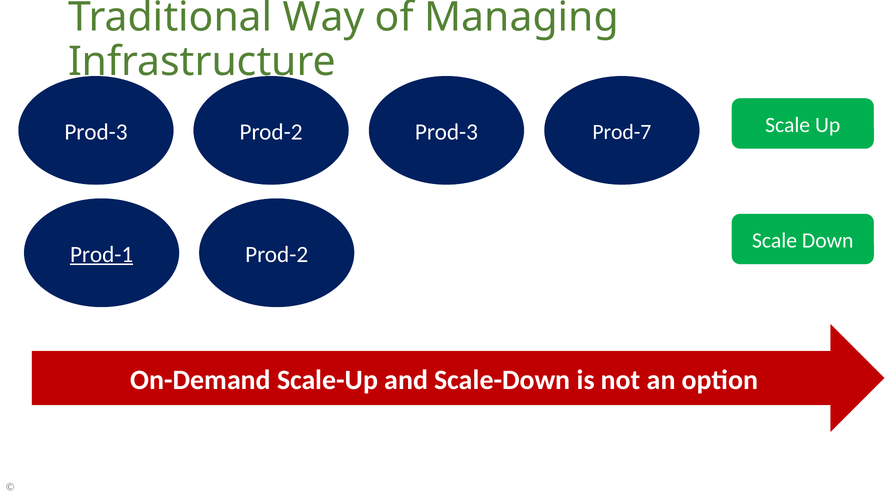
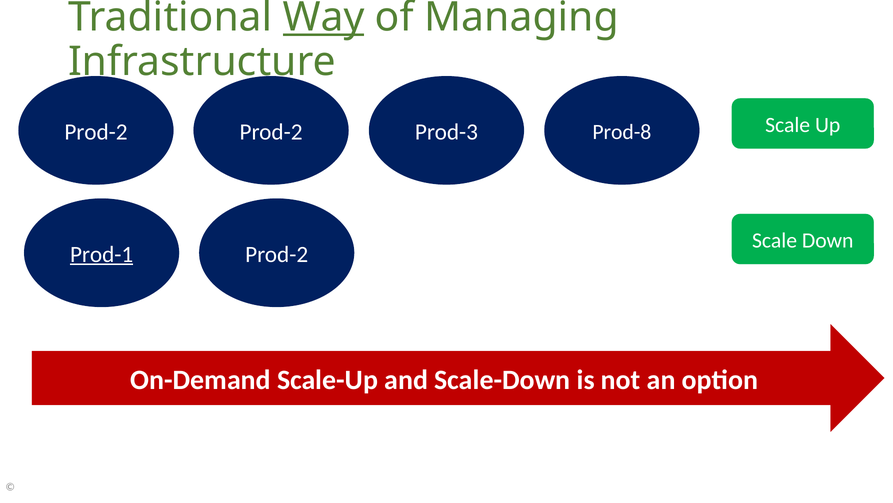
Way underline: none -> present
Prod-3 at (96, 132): Prod-3 -> Prod-2
Prod-7: Prod-7 -> Prod-8
